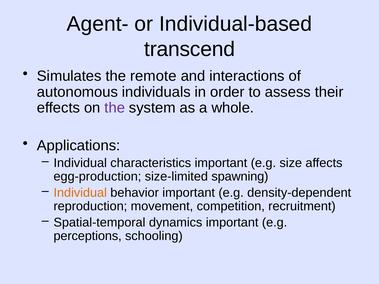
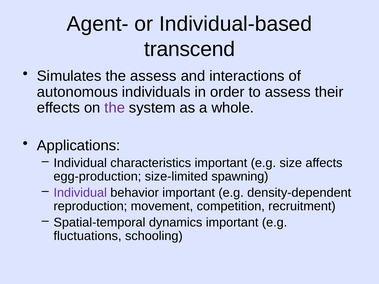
the remote: remote -> assess
Individual at (80, 193) colour: orange -> purple
perceptions: perceptions -> fluctuations
